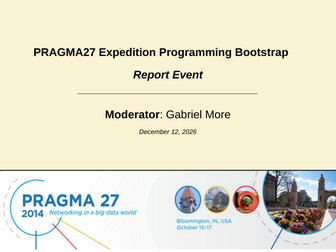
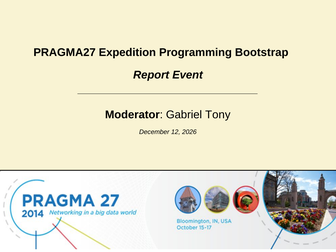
More: More -> Tony
